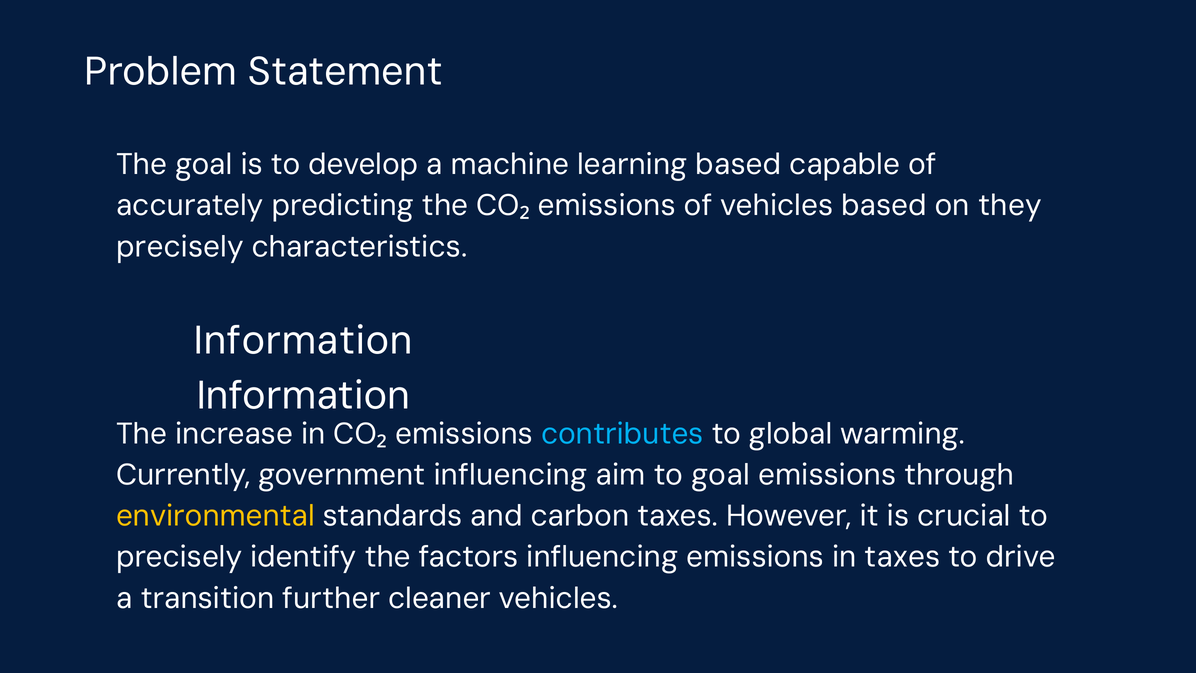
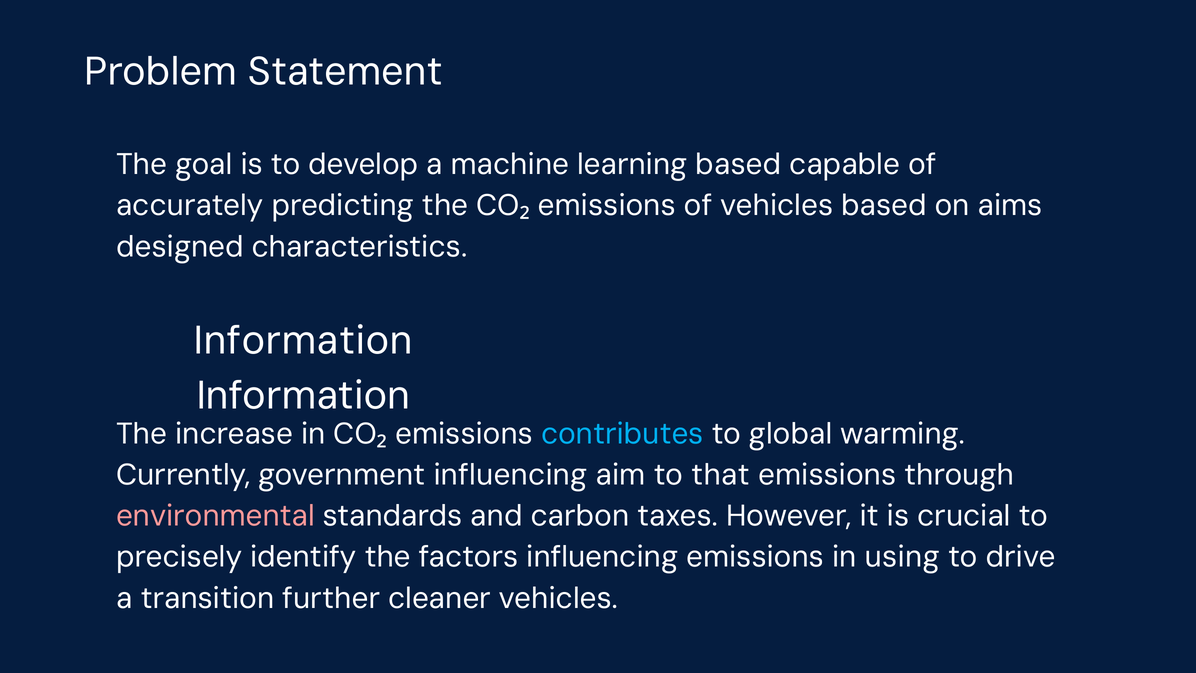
they: they -> aims
precisely at (180, 247): precisely -> designed
to goal: goal -> that
environmental colour: yellow -> pink
in taxes: taxes -> using
